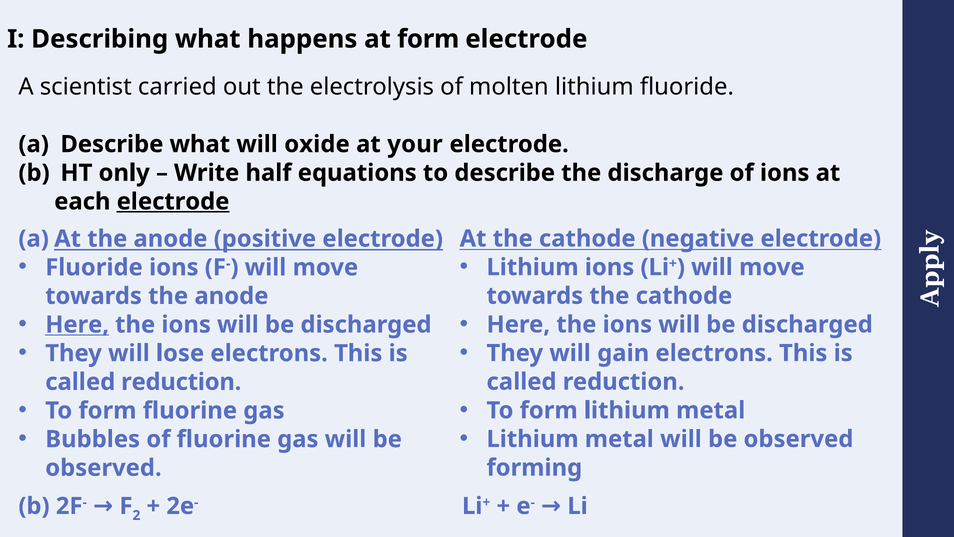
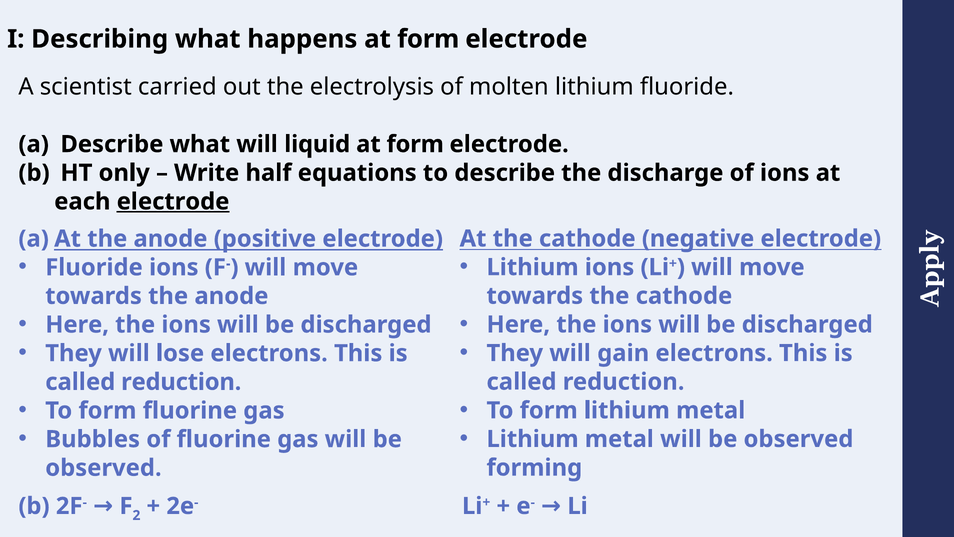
oxide: oxide -> liquid
your at (415, 144): your -> form
Here at (77, 324) underline: present -> none
